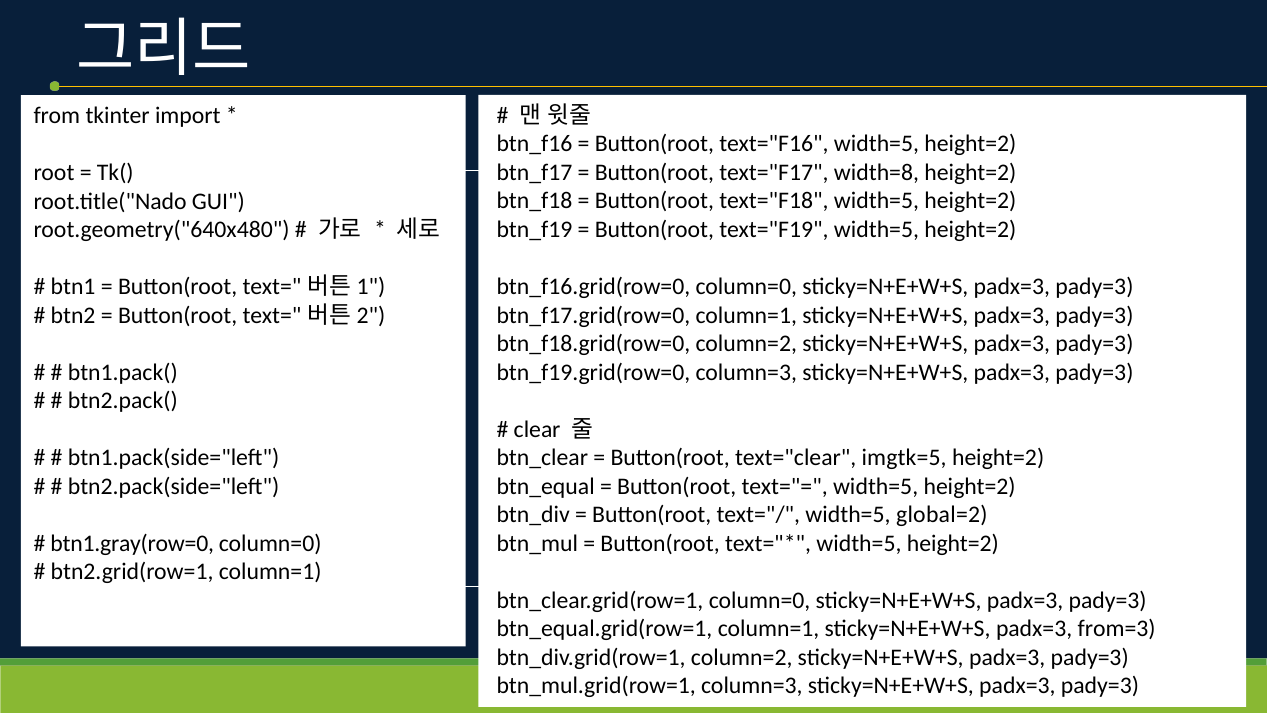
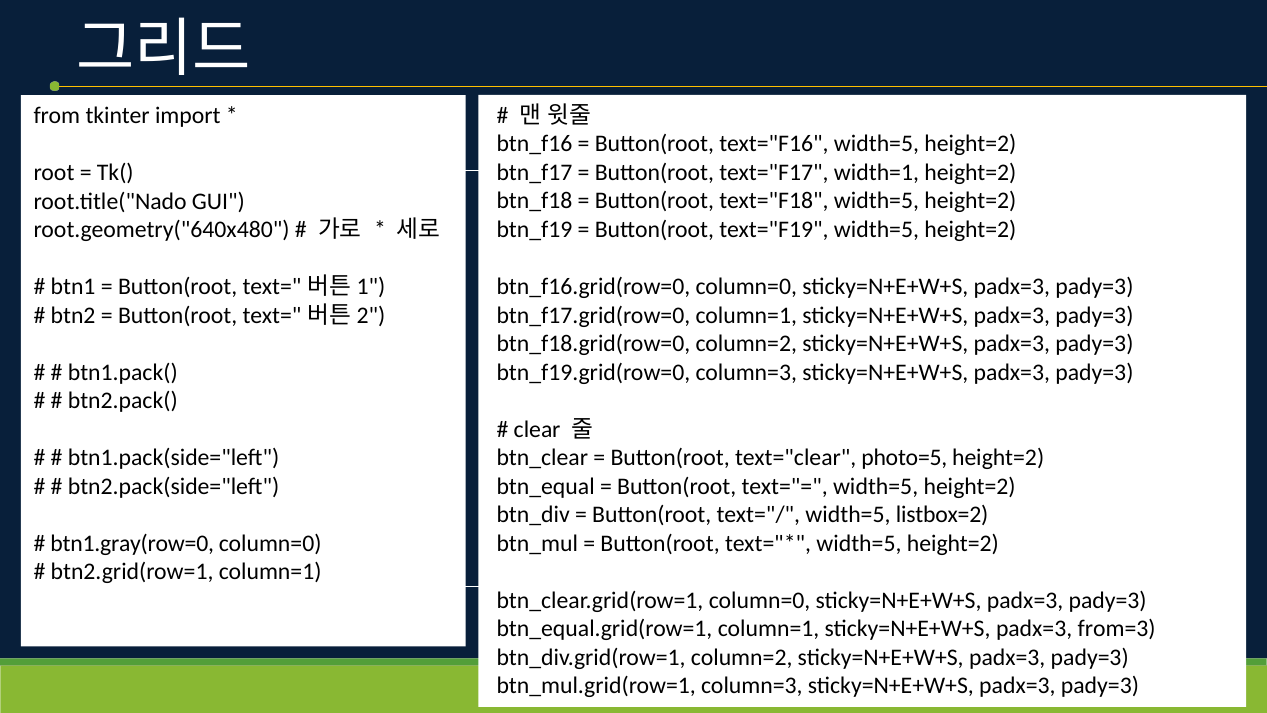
width=8: width=8 -> width=1
imgtk=5: imgtk=5 -> photo=5
global=2: global=2 -> listbox=2
